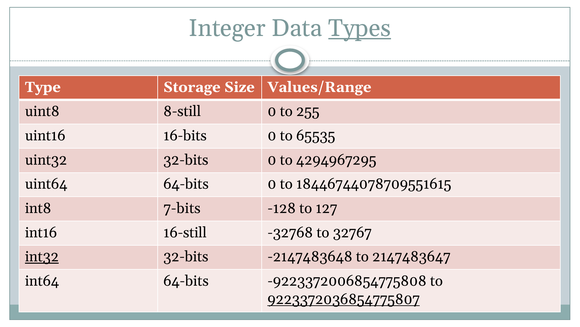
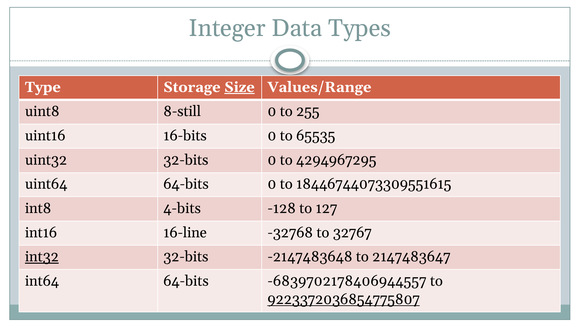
Types underline: present -> none
Size underline: none -> present
18446744078709551615: 18446744078709551615 -> 18446744073309551615
7-bits: 7-bits -> 4-bits
16-still: 16-still -> 16-line
-9223372006854775808: -9223372006854775808 -> -6839702178406944557
